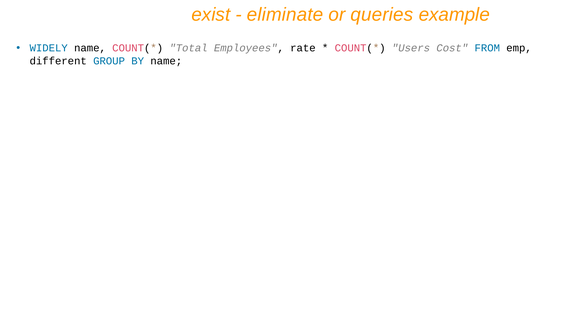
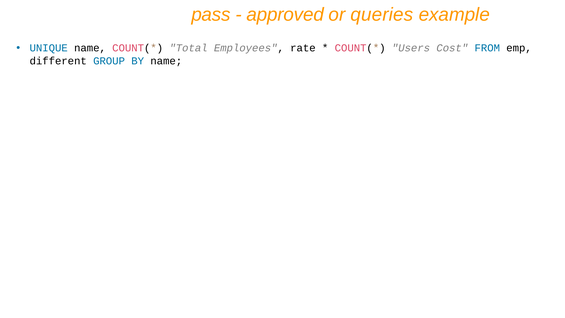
exist: exist -> pass
eliminate: eliminate -> approved
WIDELY: WIDELY -> UNIQUE
